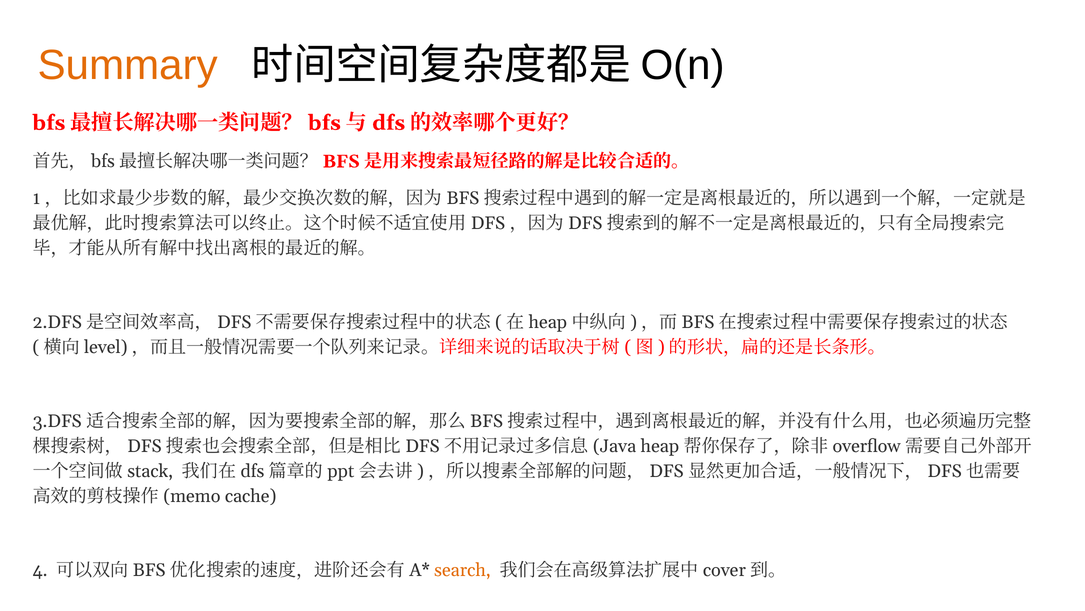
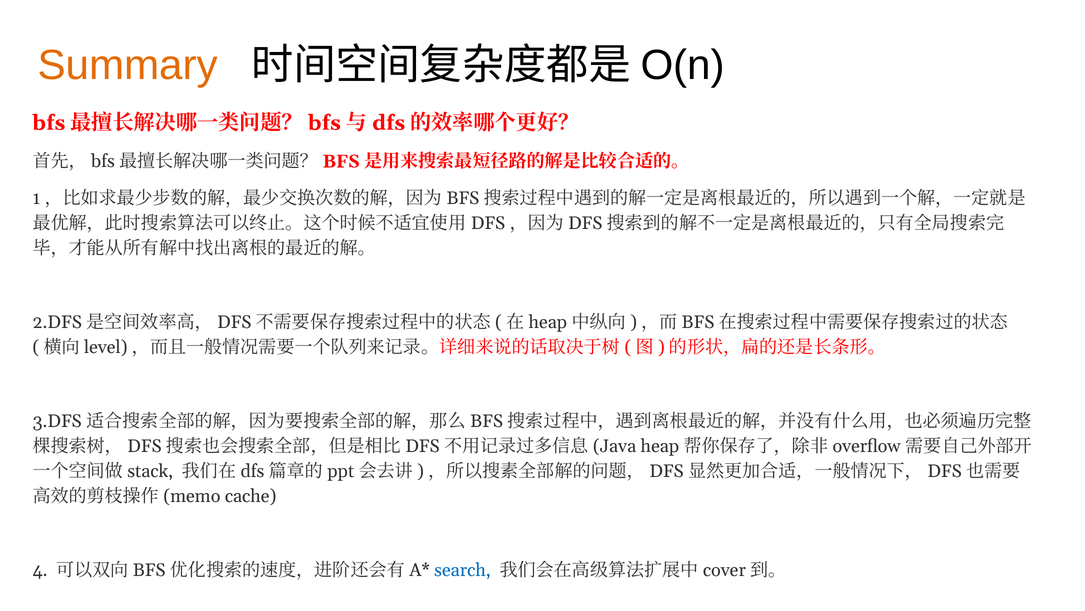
search colour: orange -> blue
